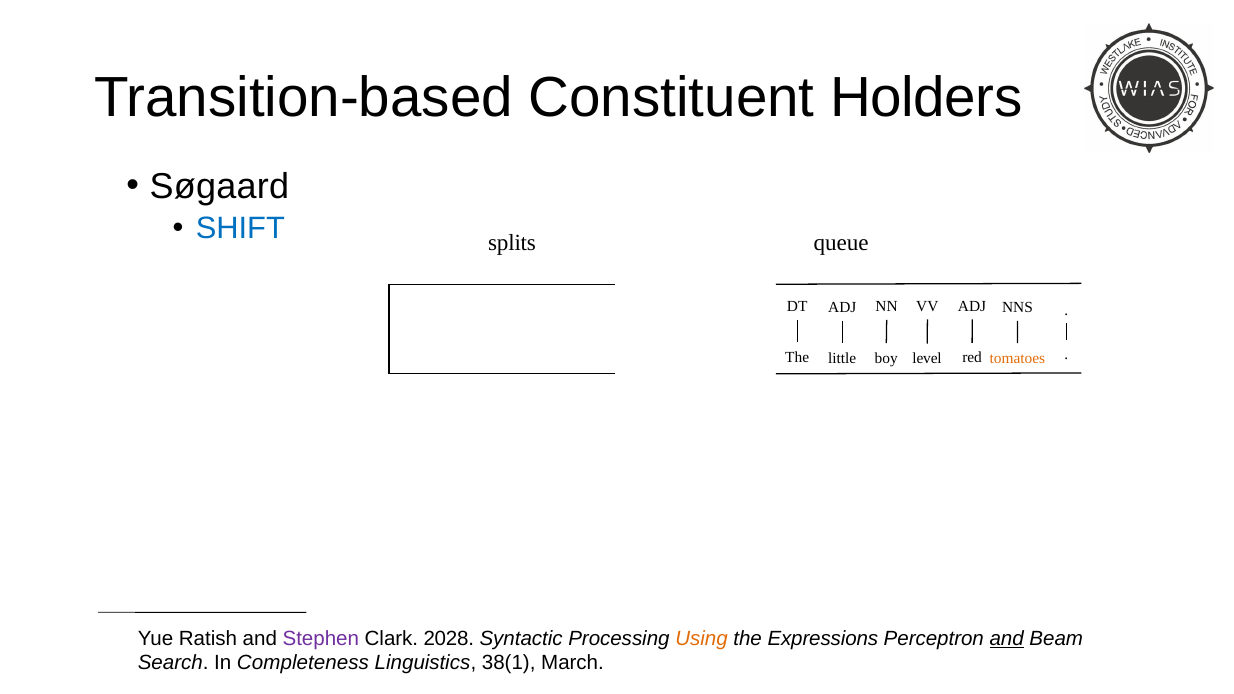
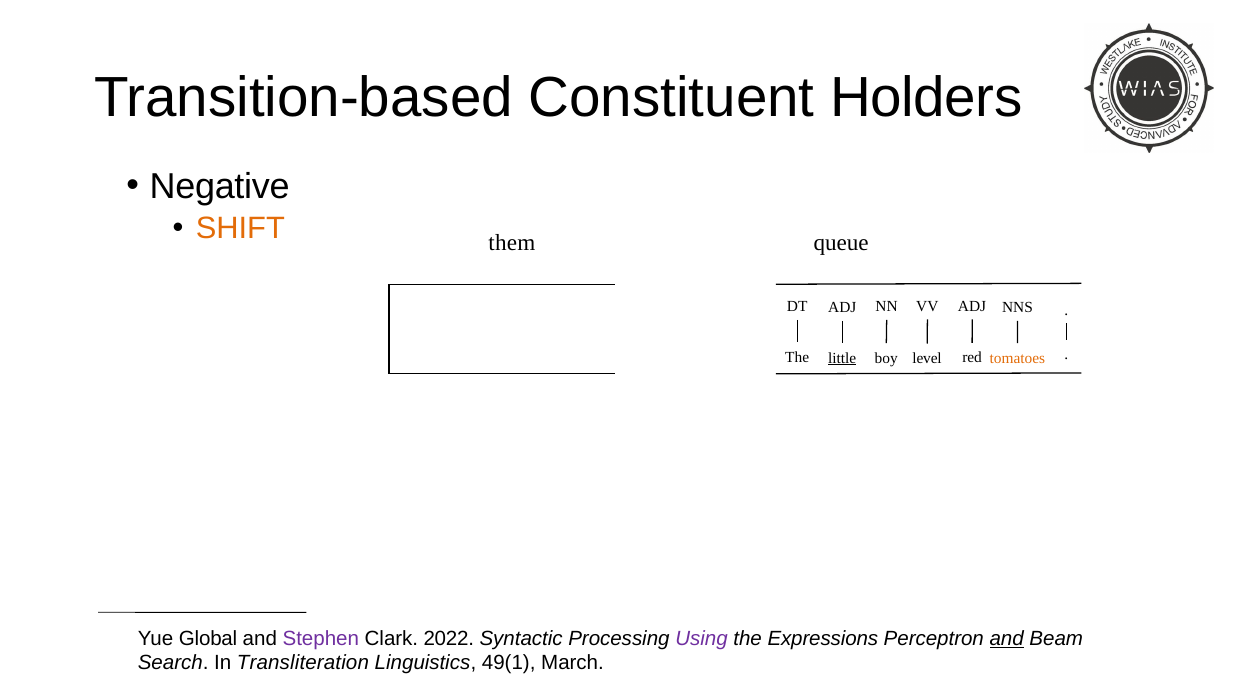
Søgaard: Søgaard -> Negative
SHIFT colour: blue -> orange
splits: splits -> them
little underline: none -> present
Ratish: Ratish -> Global
2028: 2028 -> 2022
Using colour: orange -> purple
Completeness: Completeness -> Transliteration
38(1: 38(1 -> 49(1
